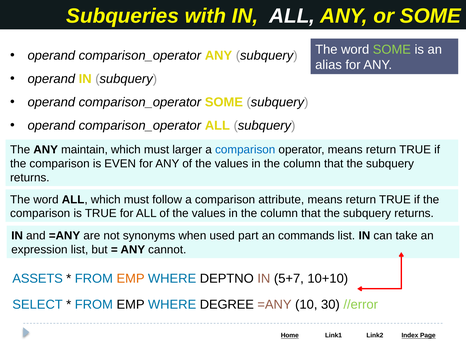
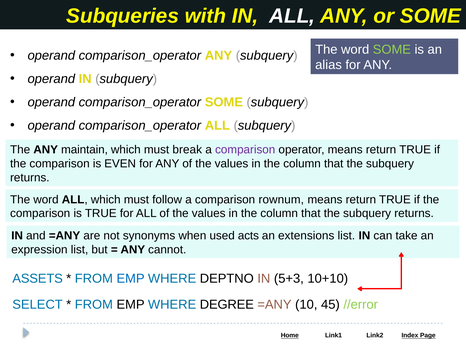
larger: larger -> break
comparison at (245, 150) colour: blue -> purple
attribute: attribute -> rownum
part: part -> acts
commands: commands -> extensions
EMP at (131, 279) colour: orange -> blue
5+7: 5+7 -> 5+3
30: 30 -> 45
